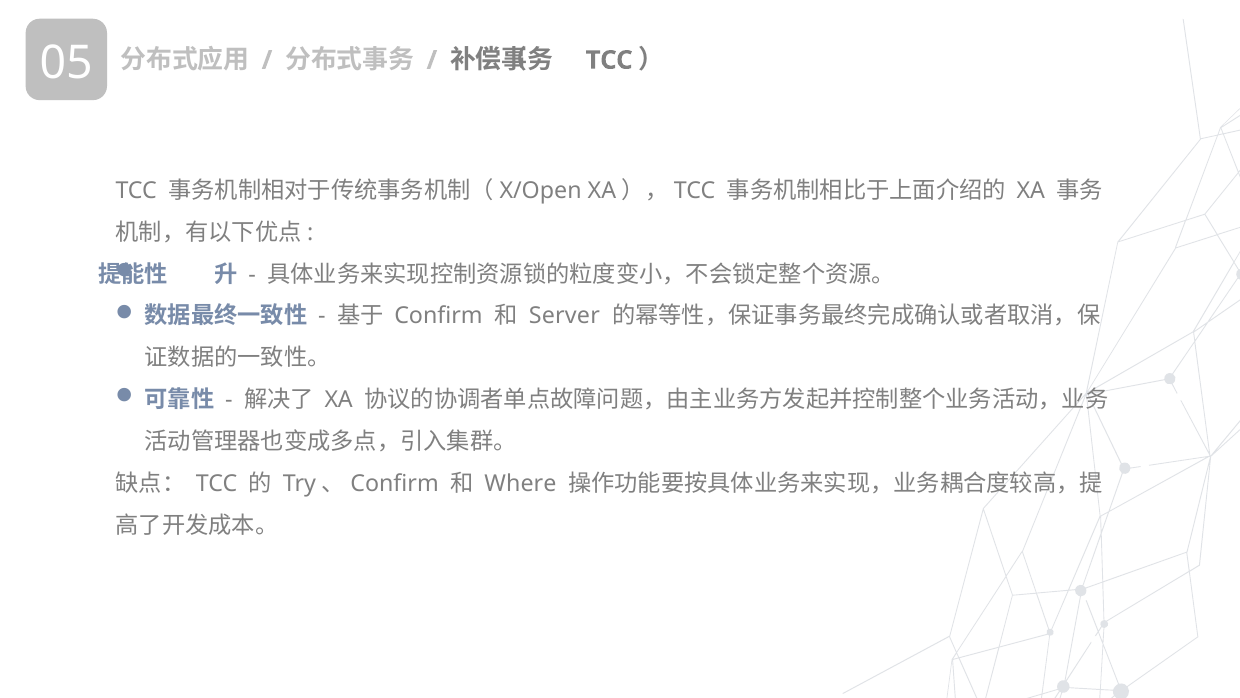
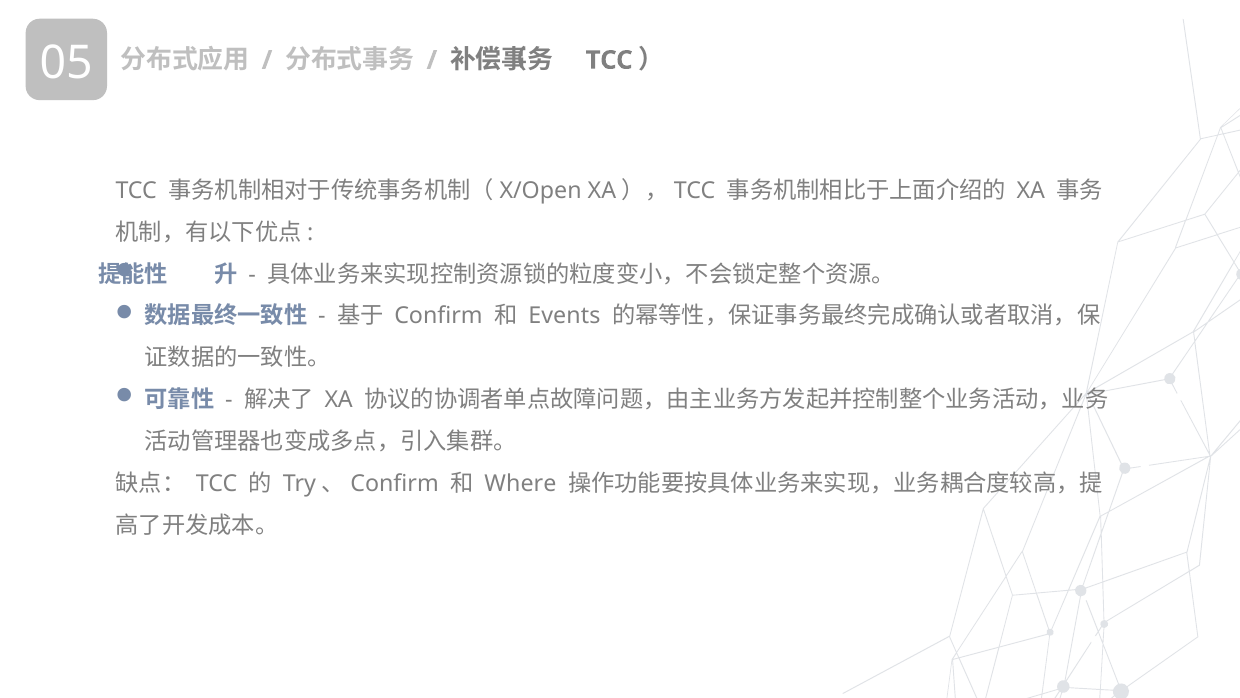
Server: Server -> Events
